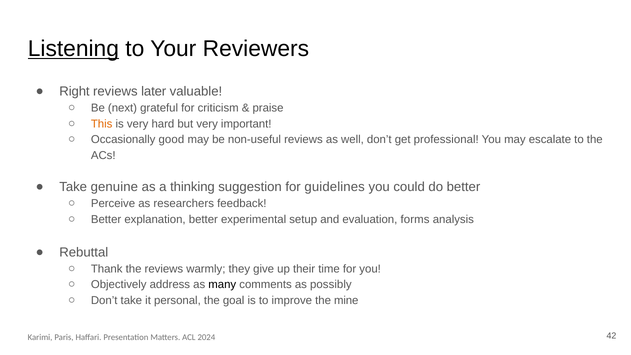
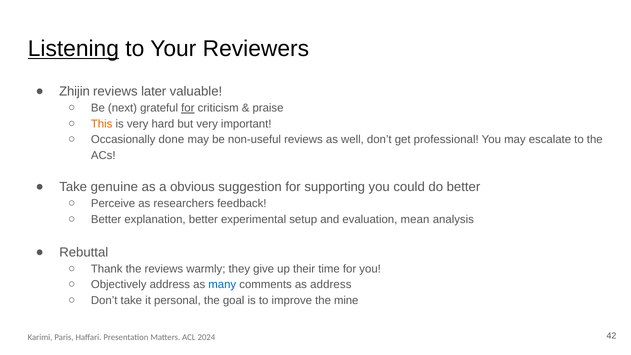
Right: Right -> Zhijin
for at (188, 108) underline: none -> present
good: good -> done
thinking: thinking -> obvious
guidelines: guidelines -> supporting
forms: forms -> mean
many colour: black -> blue
as possibly: possibly -> address
